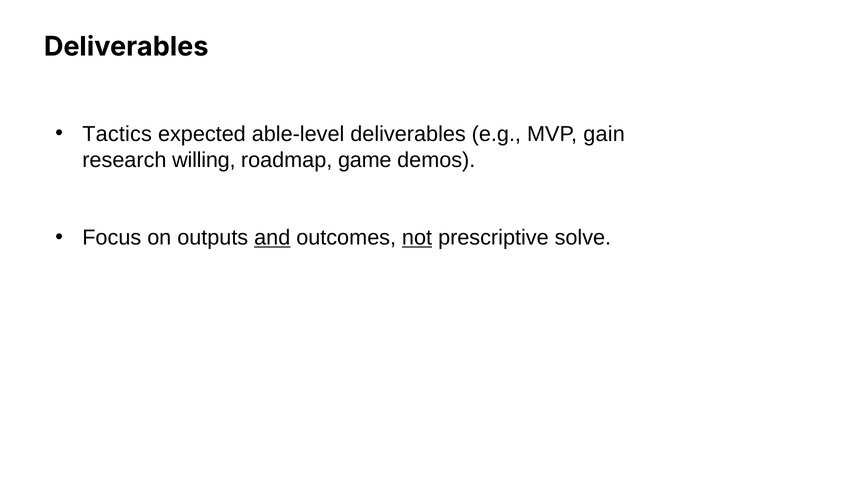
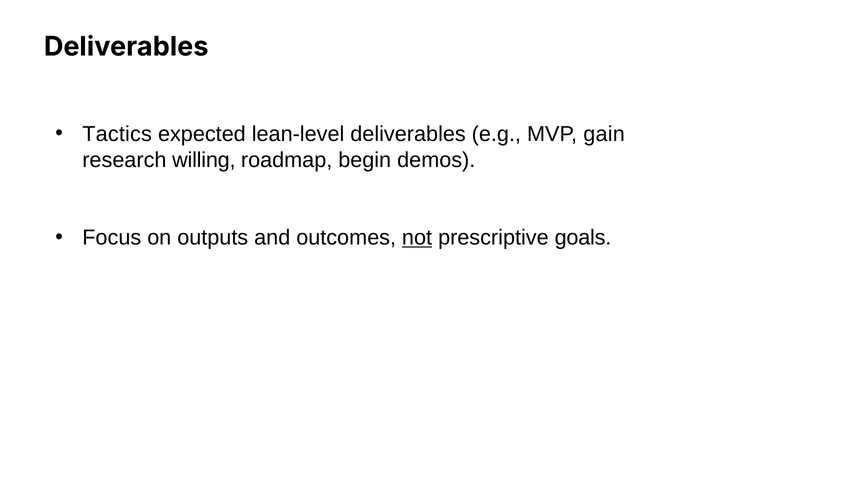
able-level: able-level -> lean-level
game: game -> begin
and underline: present -> none
solve: solve -> goals
